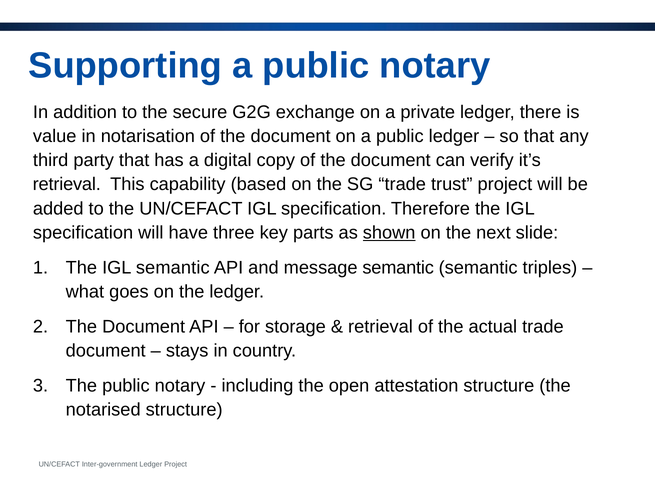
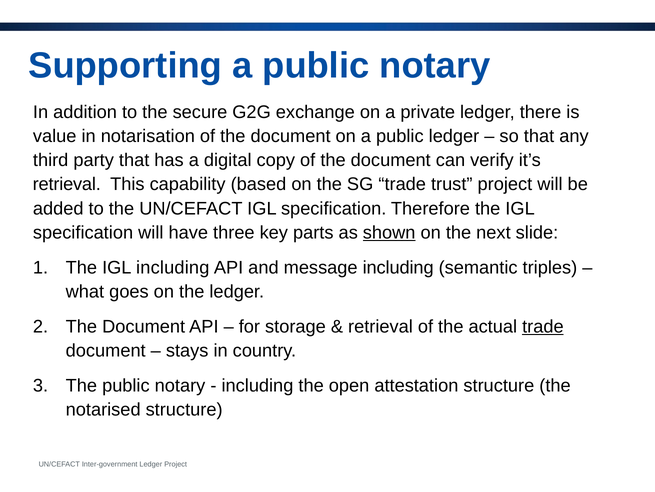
IGL semantic: semantic -> including
message semantic: semantic -> including
trade at (543, 326) underline: none -> present
